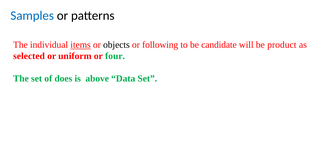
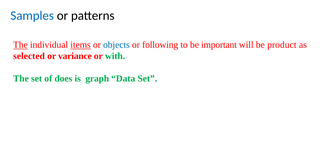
The at (20, 45) underline: none -> present
objects colour: black -> blue
candidate: candidate -> important
uniform: uniform -> variance
four: four -> with
above: above -> graph
